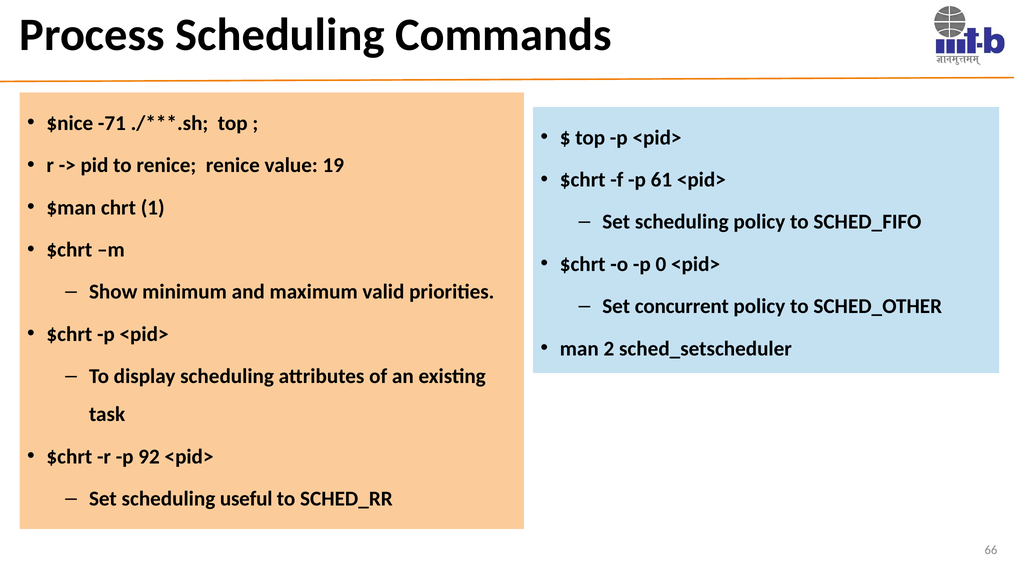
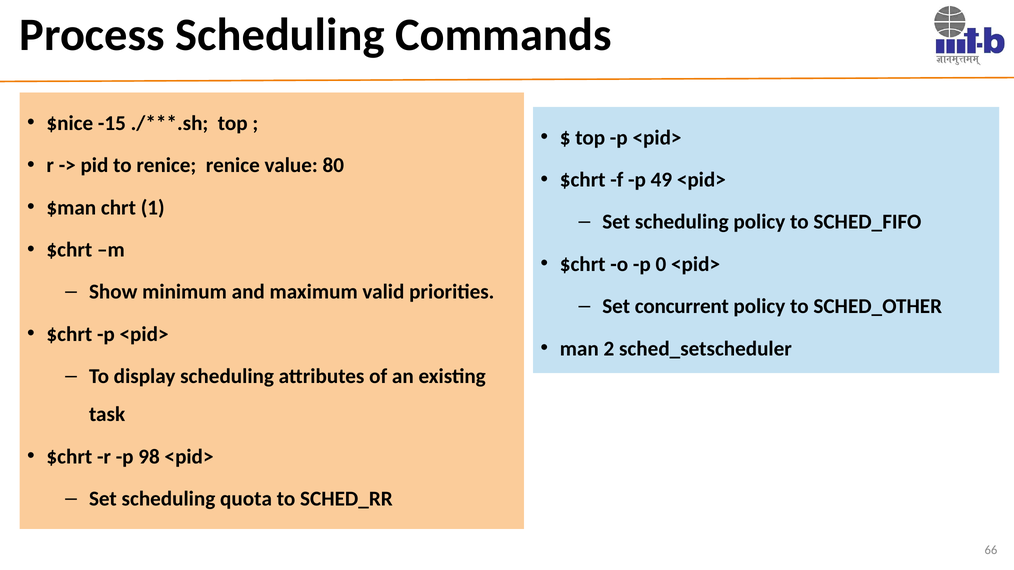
-71: -71 -> -15
19: 19 -> 80
61: 61 -> 49
92: 92 -> 98
useful: useful -> quota
